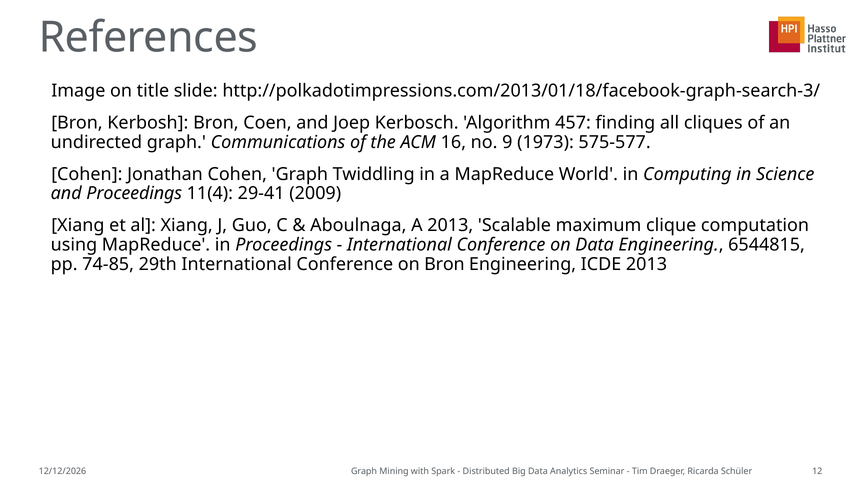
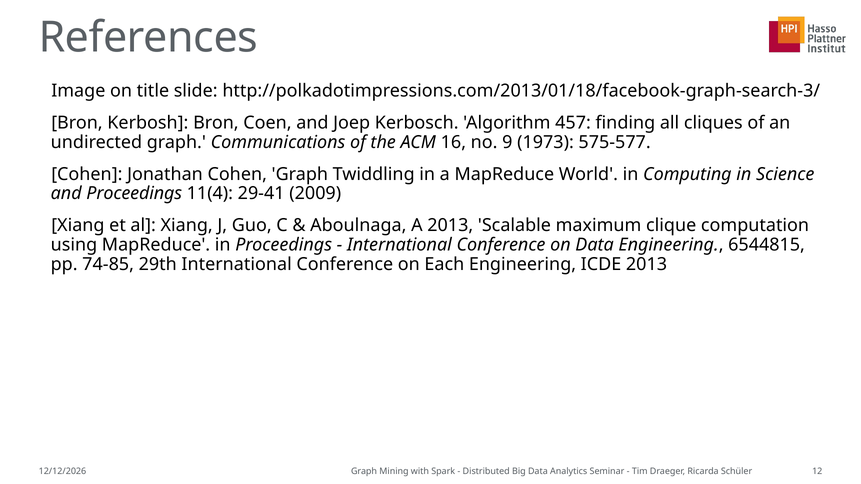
on Bron: Bron -> Each
